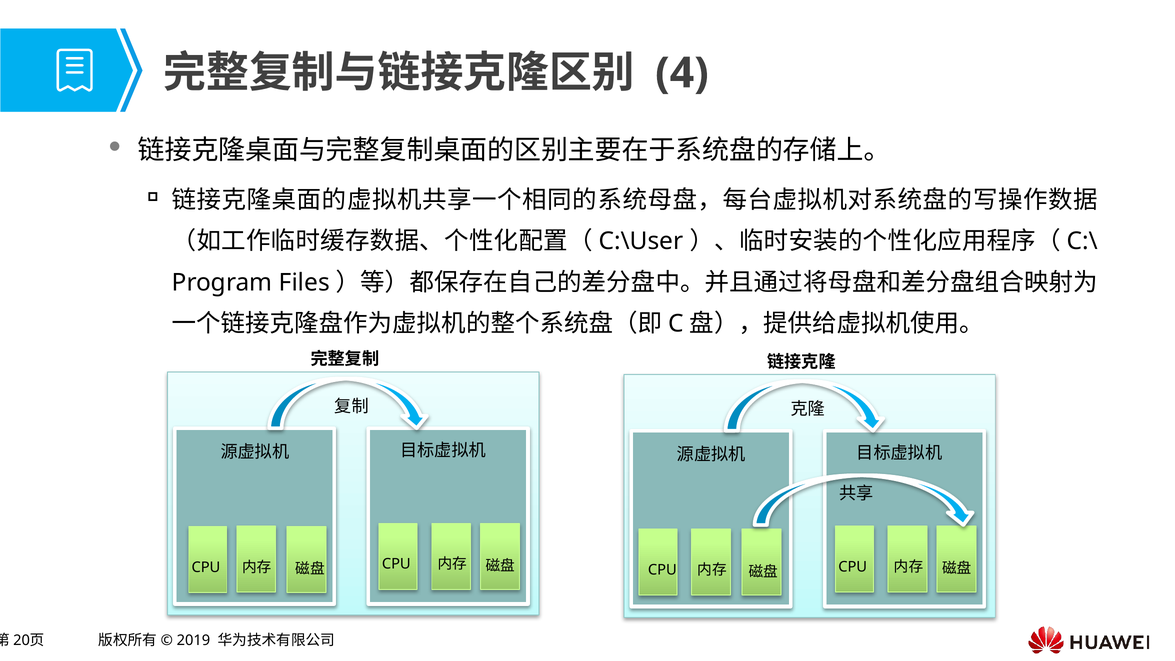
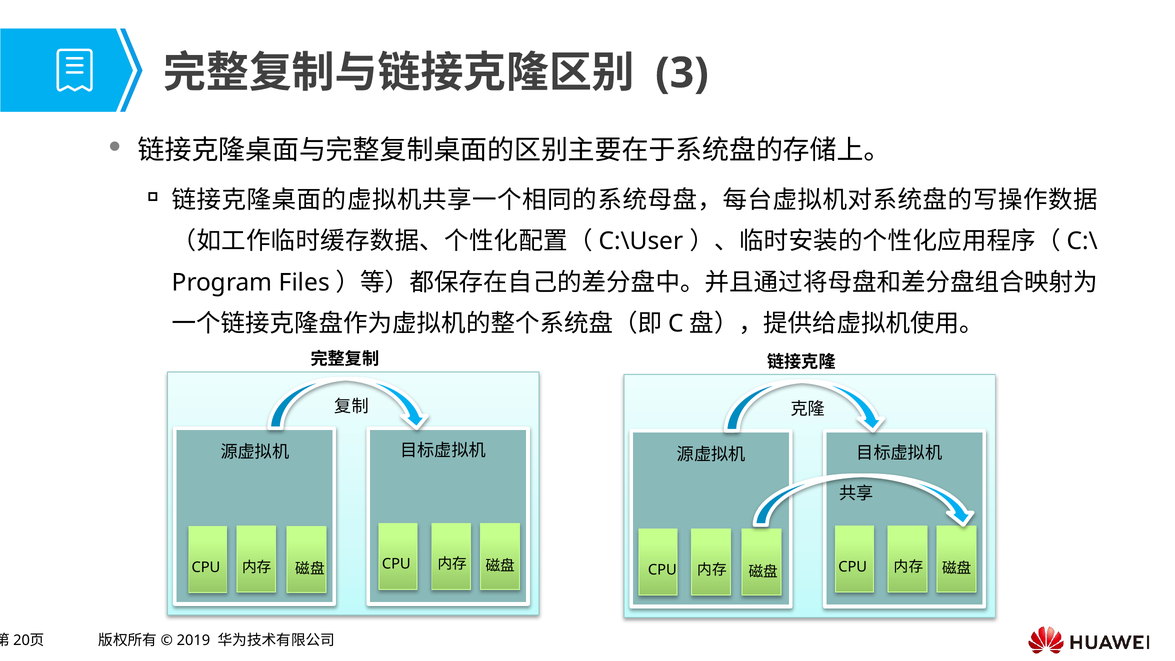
4: 4 -> 3
